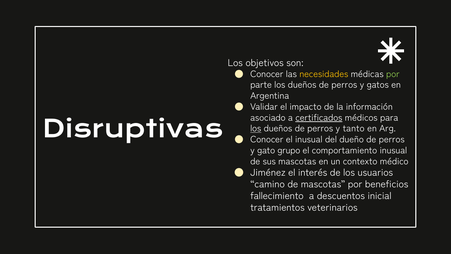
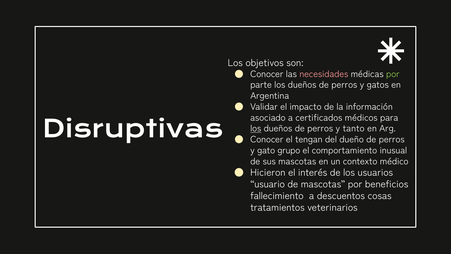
necesidades colour: yellow -> pink
certificados underline: present -> none
el inusual: inusual -> tengan
Jiménez: Jiménez -> Hicieron
camino: camino -> usuario
inicial: inicial -> cosas
